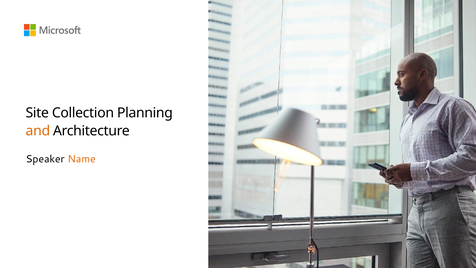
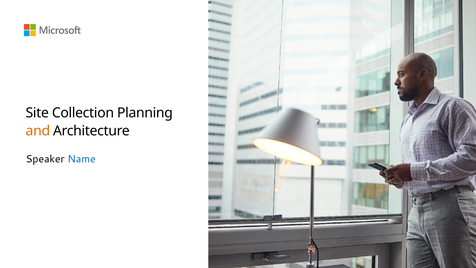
Name colour: orange -> blue
